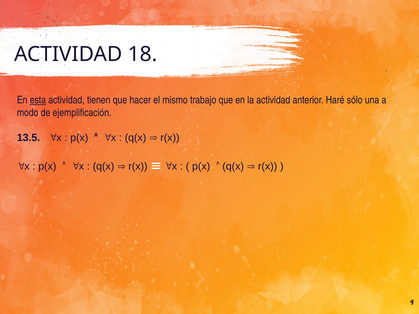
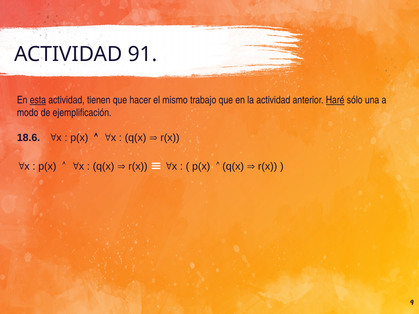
18: 18 -> 91
Haré underline: none -> present
13.5: 13.5 -> 18.6
